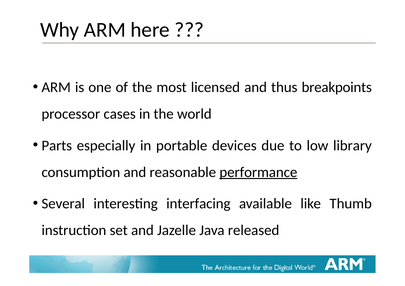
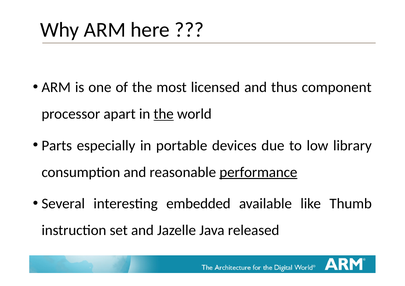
breakpoints: breakpoints -> component
cases: cases -> apart
the at (164, 114) underline: none -> present
interfacing: interfacing -> embedded
